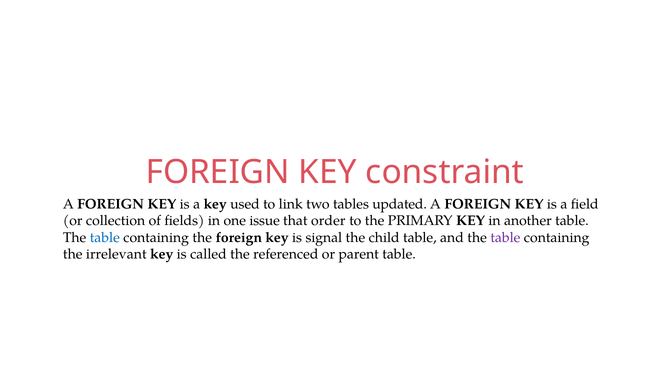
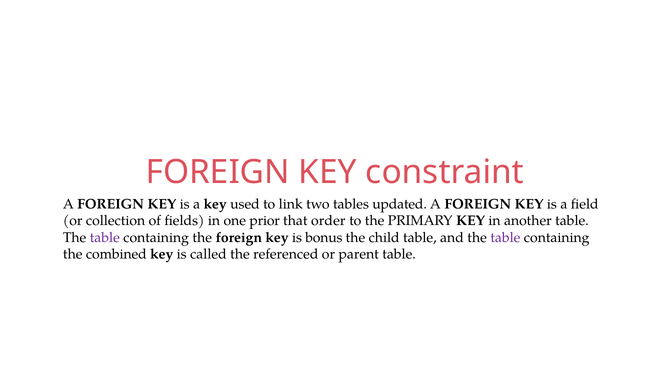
issue: issue -> prior
table at (105, 237) colour: blue -> purple
signal: signal -> bonus
irrelevant: irrelevant -> combined
